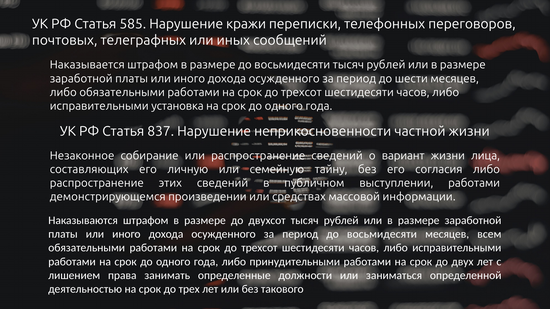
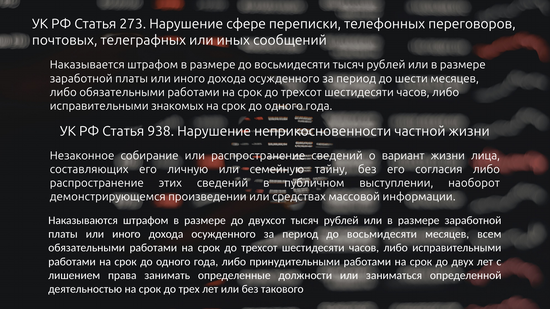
585: 585 -> 273
кражи: кражи -> сфере
установка: установка -> знакомых
837: 837 -> 938
выступлении работами: работами -> наоборот
